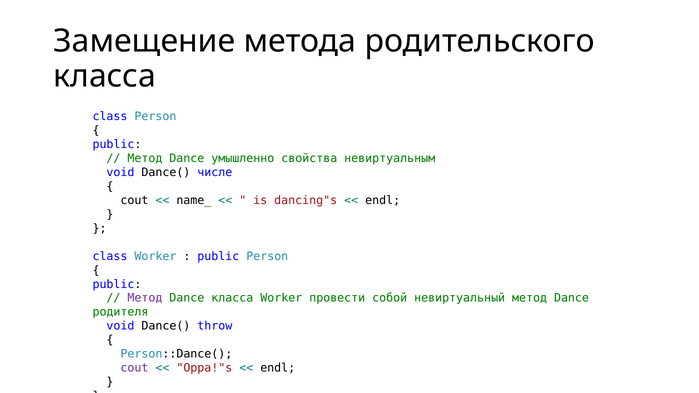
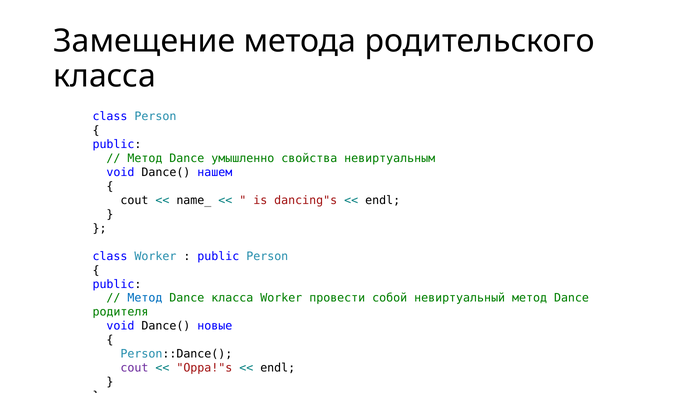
числе: числе -> нашем
Метод at (145, 298) colour: purple -> blue
throw: throw -> новые
